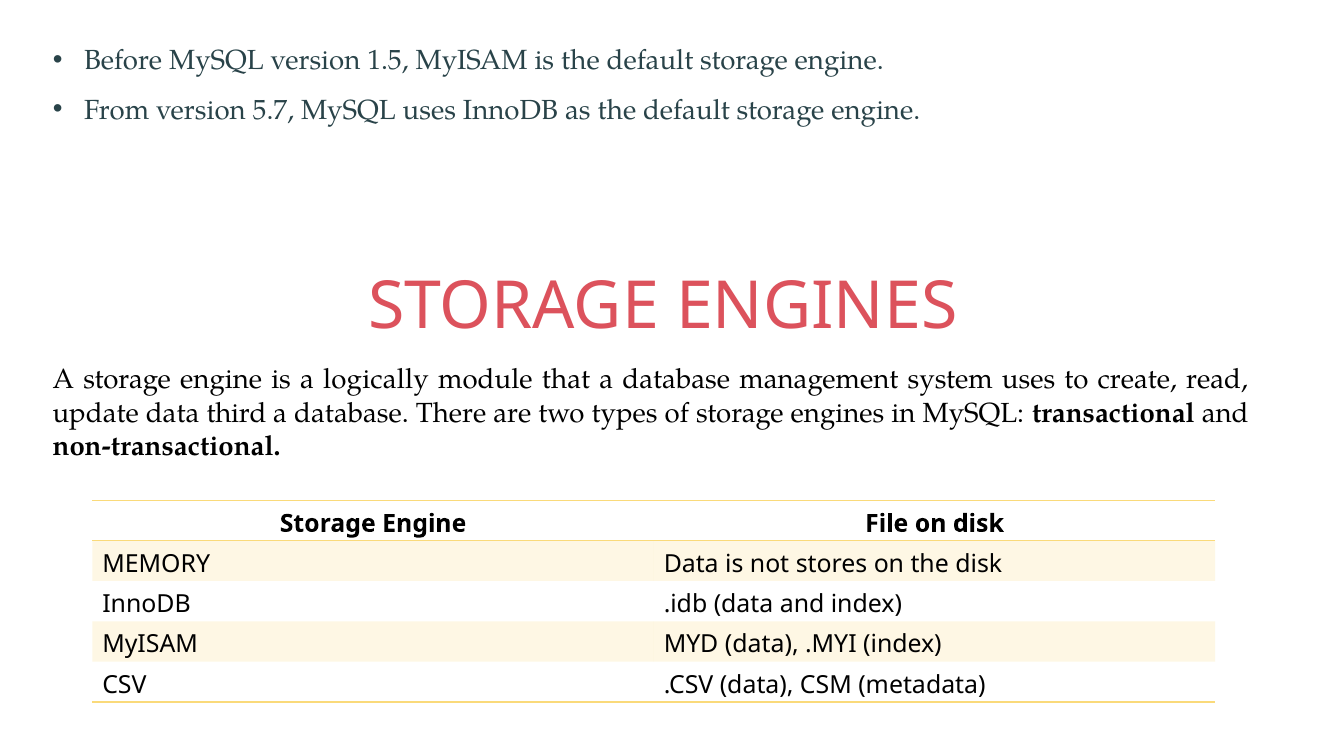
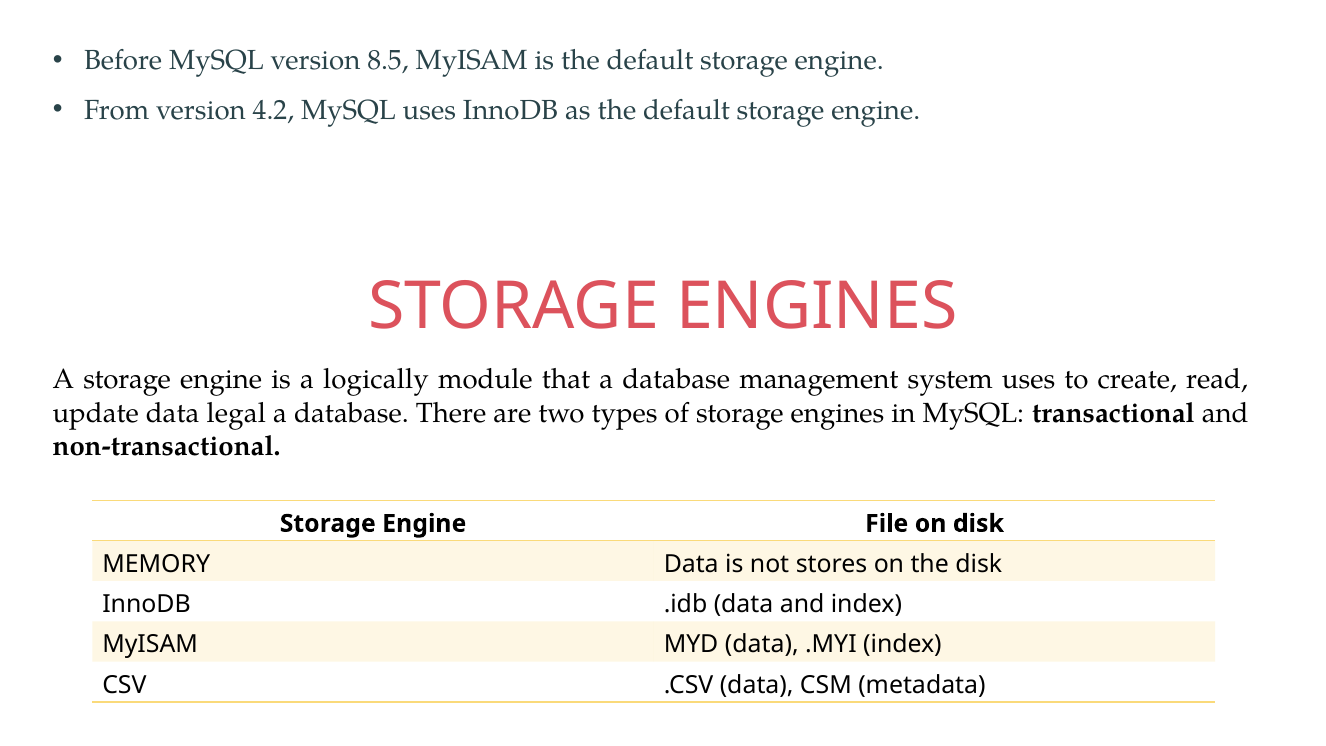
1.5: 1.5 -> 8.5
5.7: 5.7 -> 4.2
third: third -> legal
